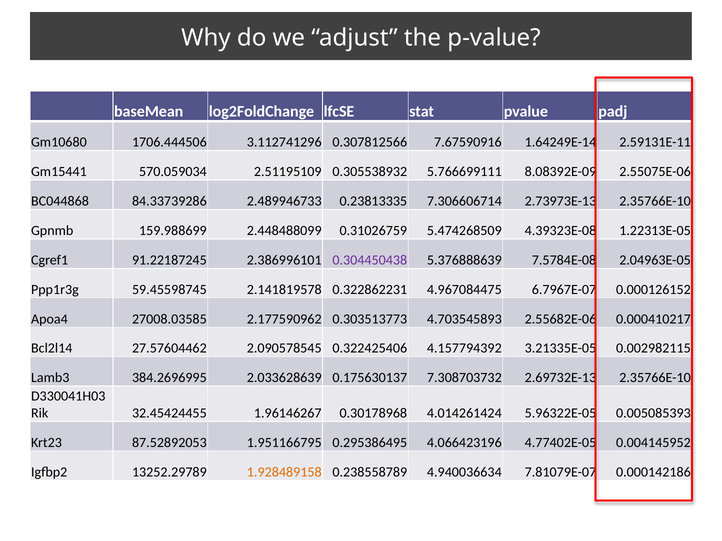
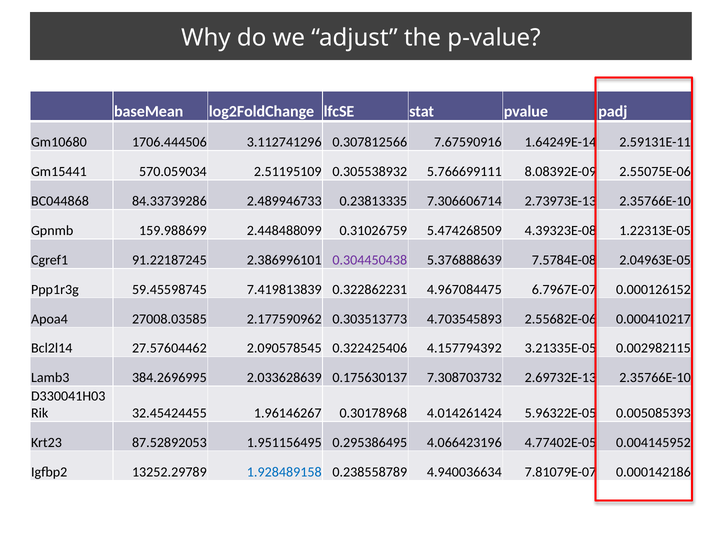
2.141819578: 2.141819578 -> 7.419813839
1.951166795: 1.951166795 -> 1.951156495
1.928489158 colour: orange -> blue
